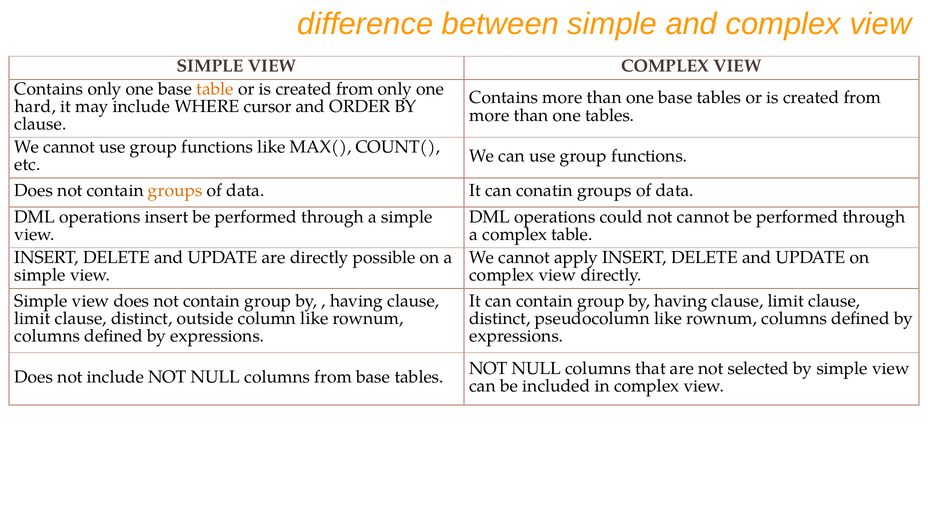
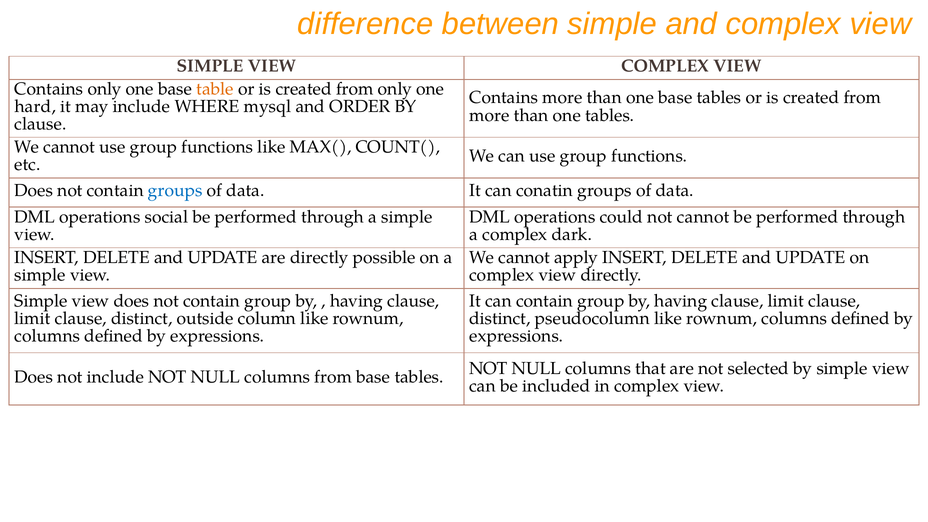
cursor: cursor -> mysql
groups at (175, 191) colour: orange -> blue
operations insert: insert -> social
complex table: table -> dark
